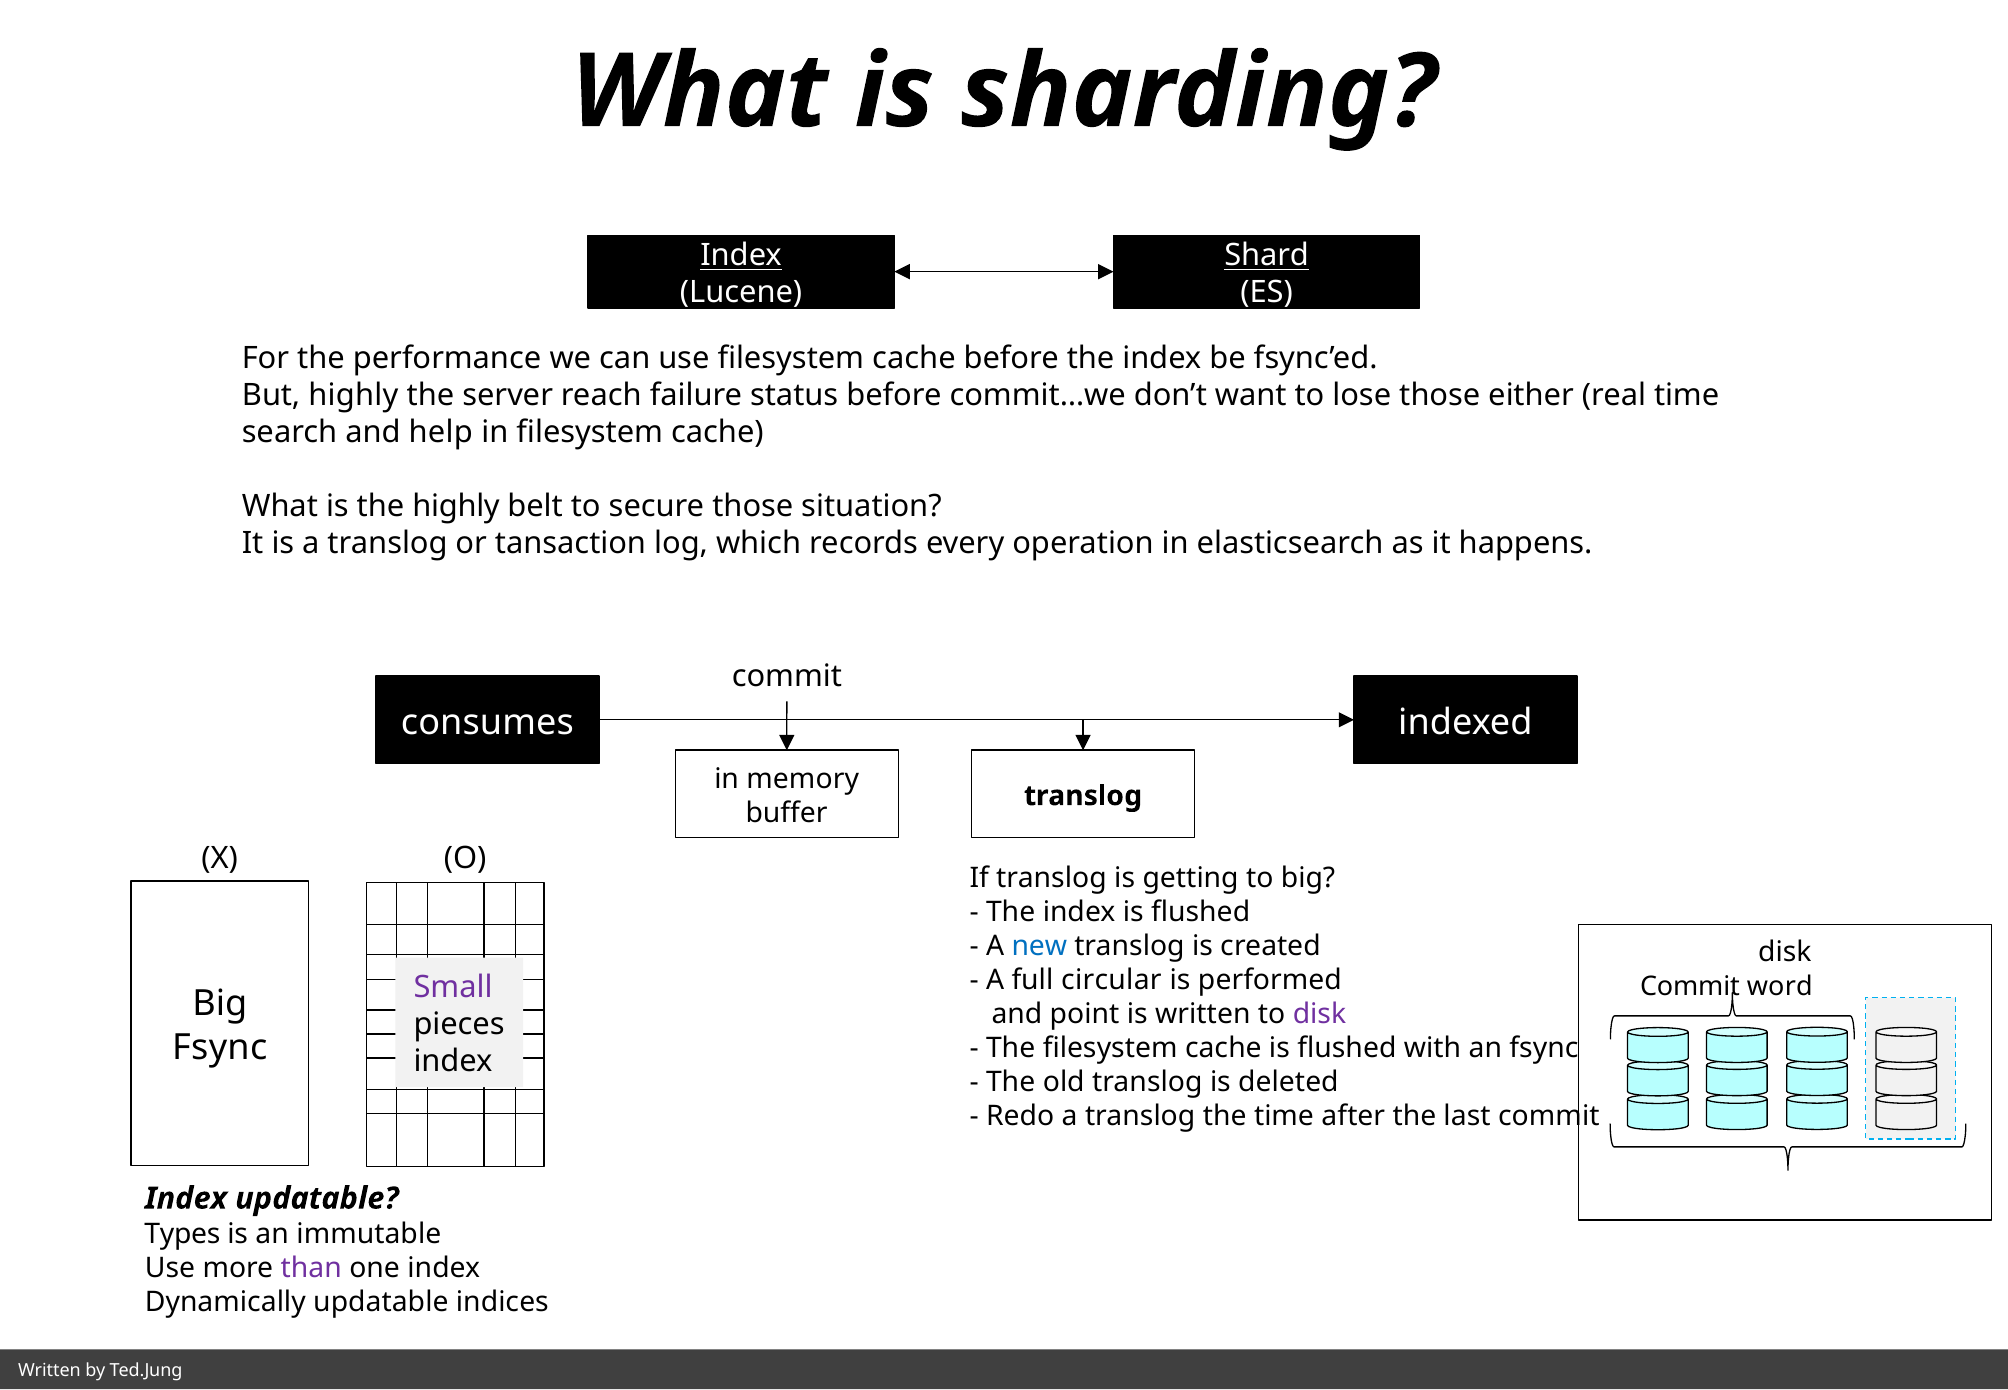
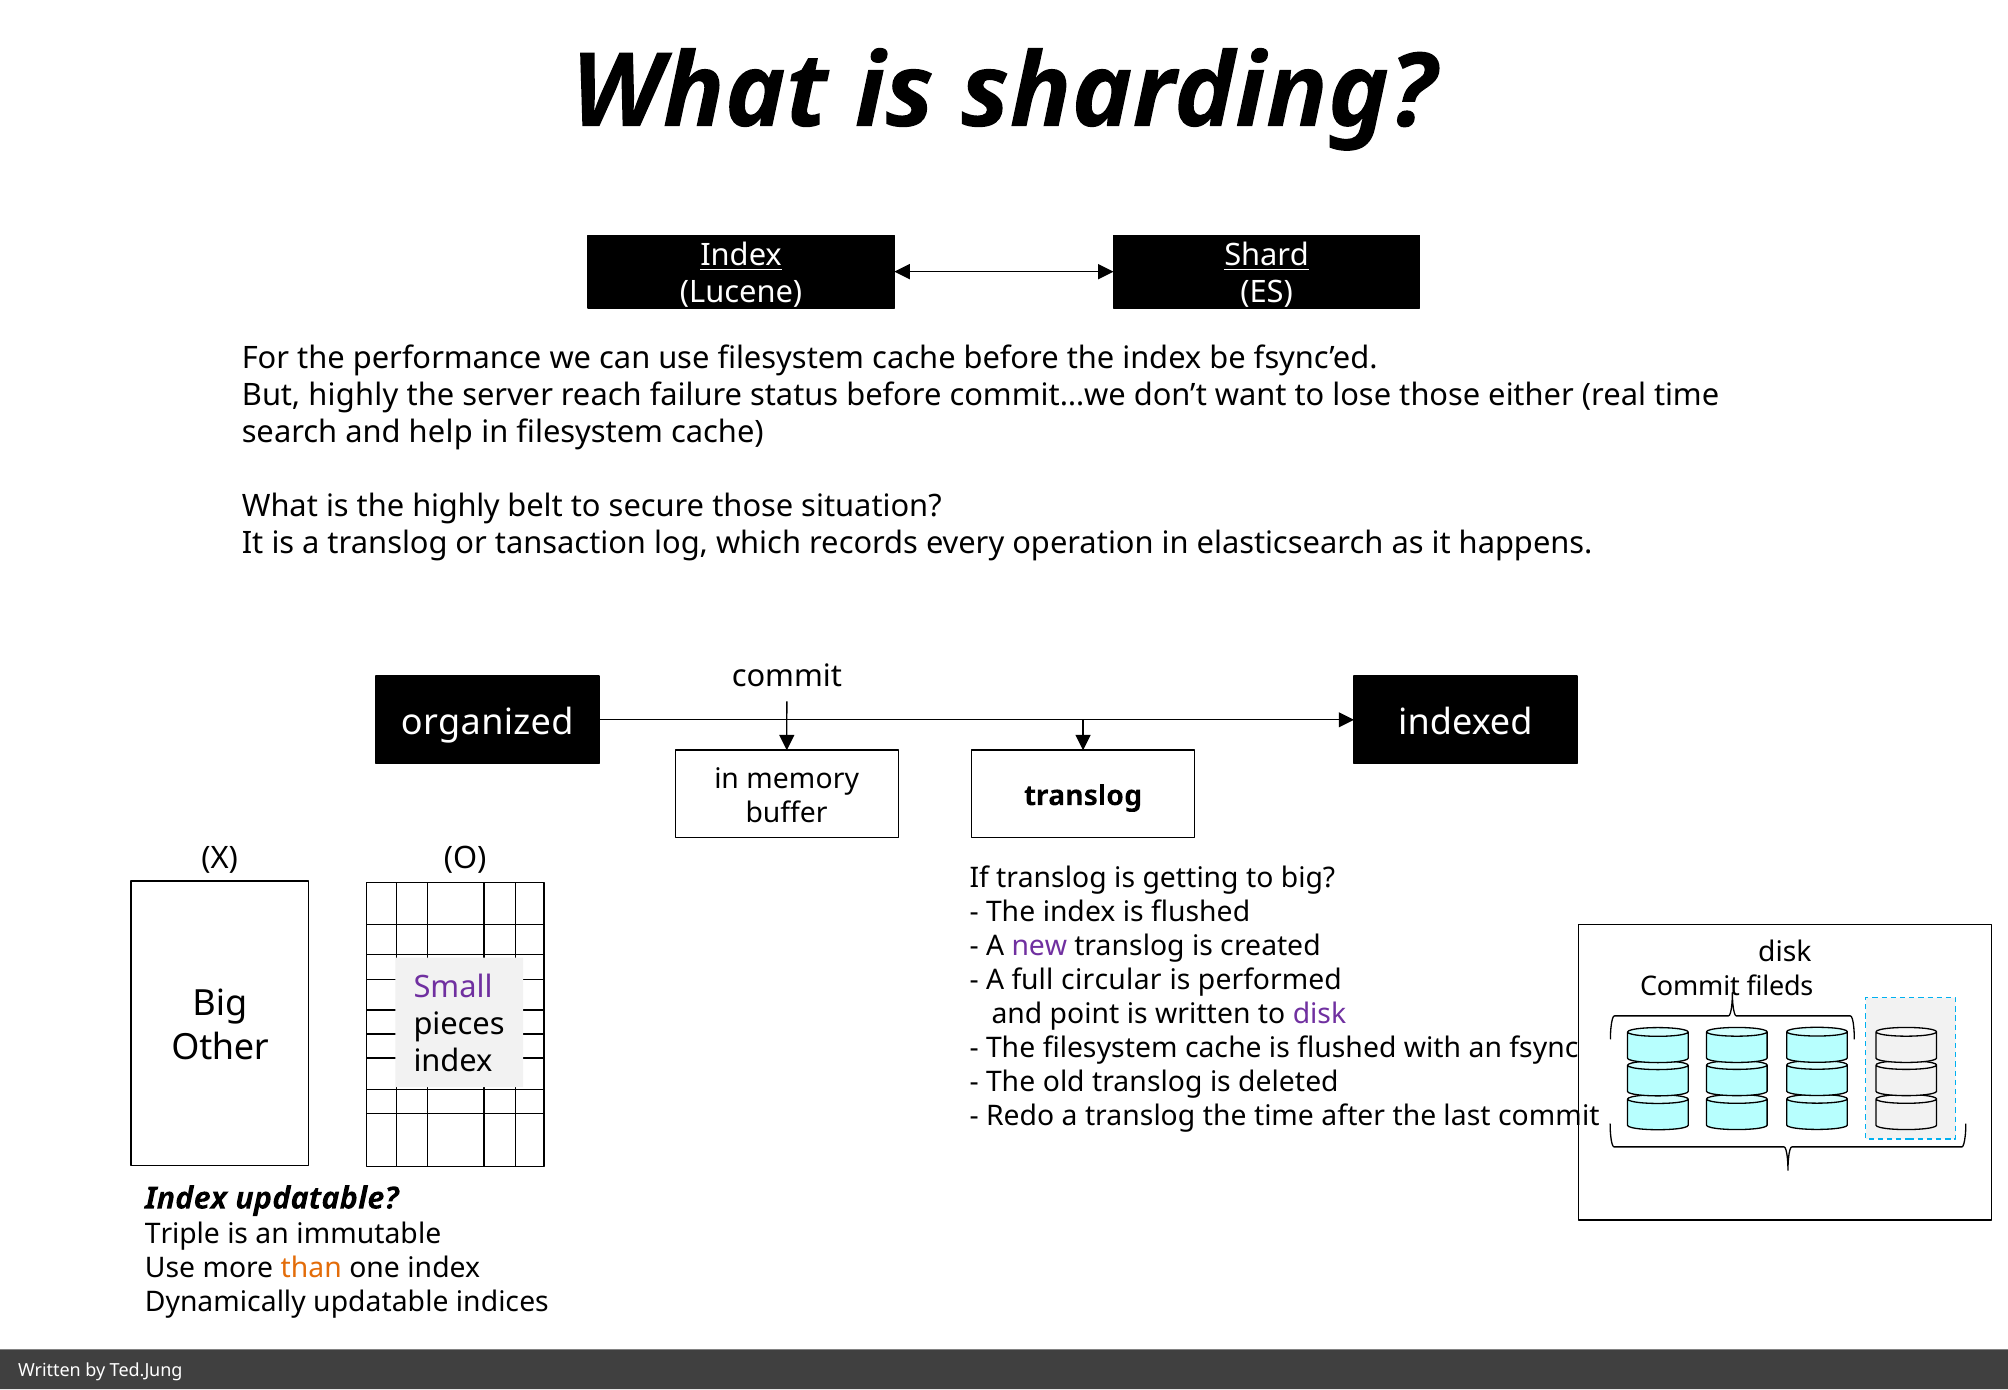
consumes: consumes -> organized
new colour: blue -> purple
word: word -> fileds
Fsync at (220, 1047): Fsync -> Other
Types: Types -> Triple
than colour: purple -> orange
